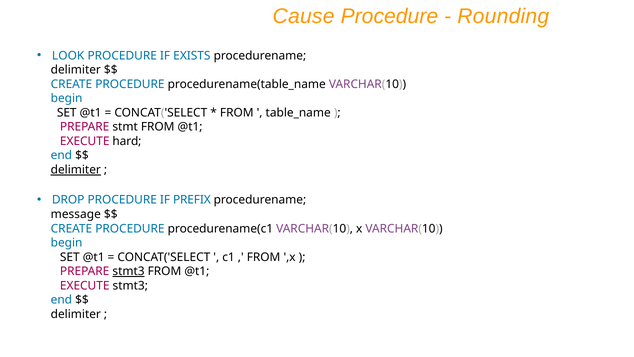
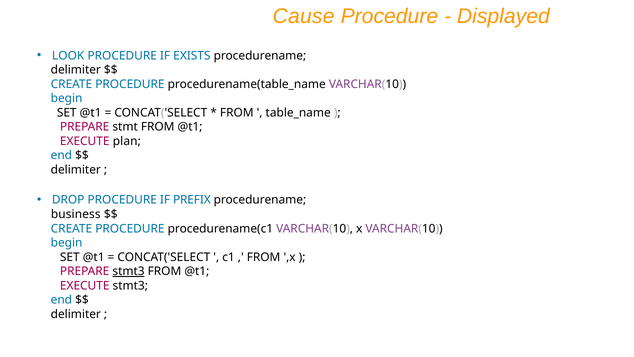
Rounding: Rounding -> Displayed
hard: hard -> plan
delimiter at (76, 170) underline: present -> none
message: message -> business
